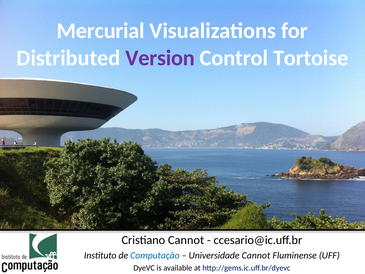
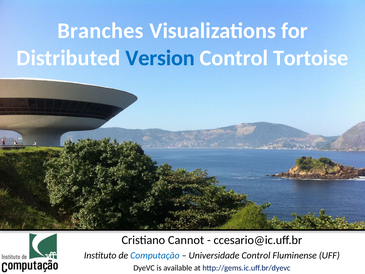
Mercurial: Mercurial -> Branches
Version colour: purple -> blue
Universidade Cannot: Cannot -> Control
